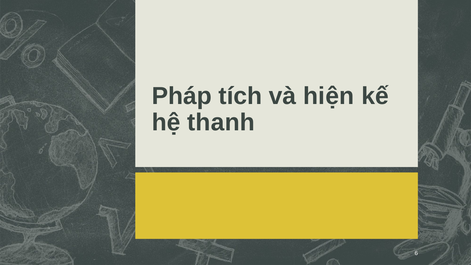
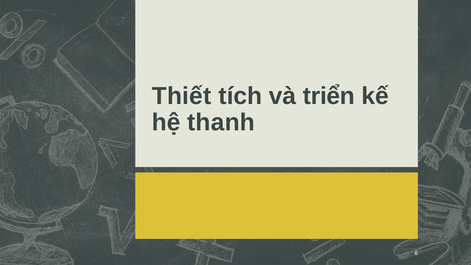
Pháp: Pháp -> Thiết
hiện: hiện -> triển
